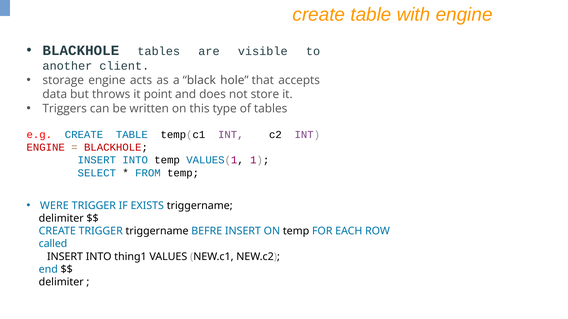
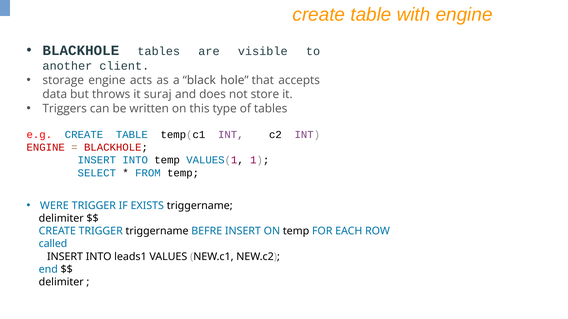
point: point -> suraj
thing1: thing1 -> leads1
